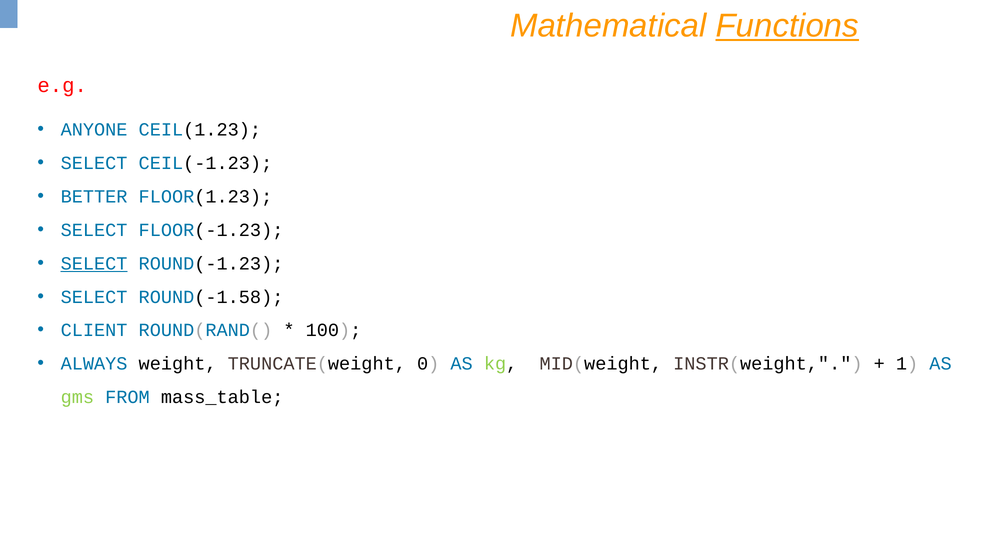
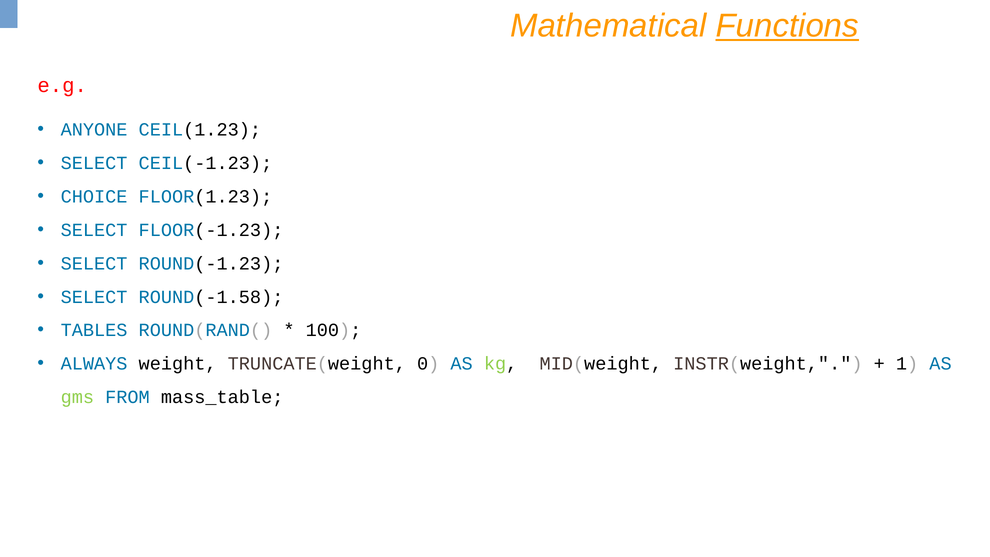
BETTER: BETTER -> CHOICE
SELECT at (94, 263) underline: present -> none
CLIENT: CLIENT -> TABLES
